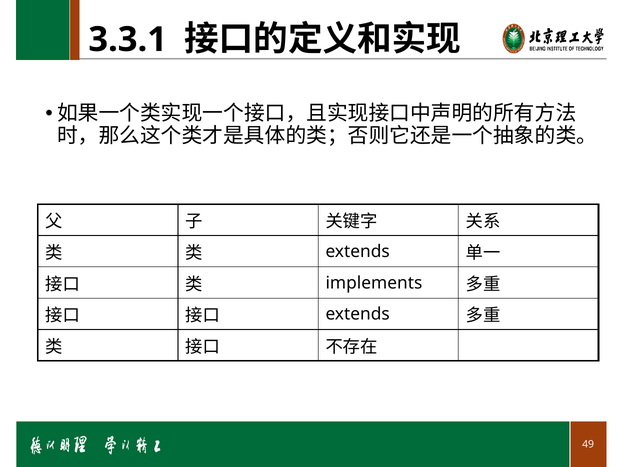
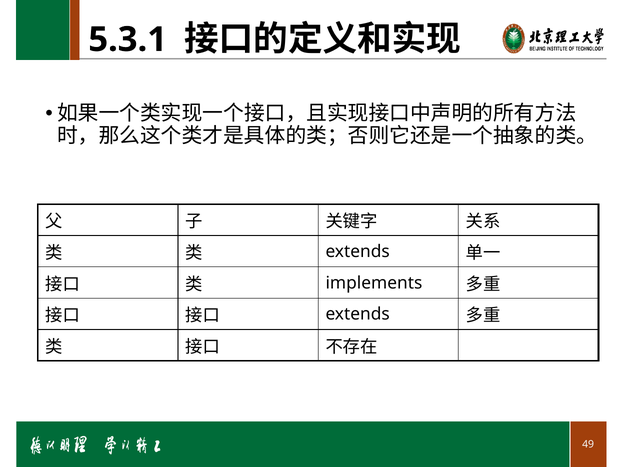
3.3.1: 3.3.1 -> 5.3.1
